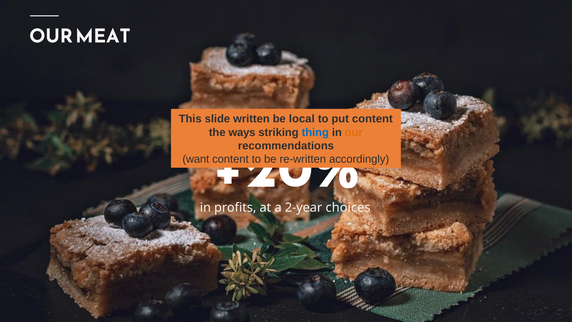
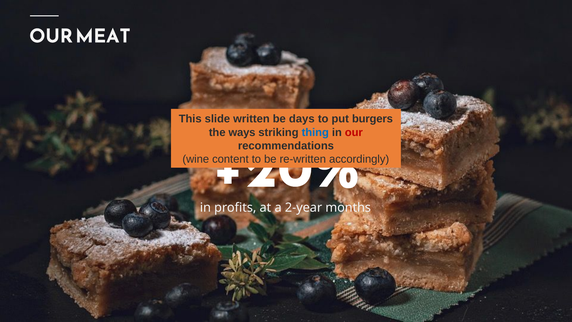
local: local -> days
put content: content -> burgers
our at (354, 132) colour: orange -> red
want: want -> wine
choices: choices -> months
